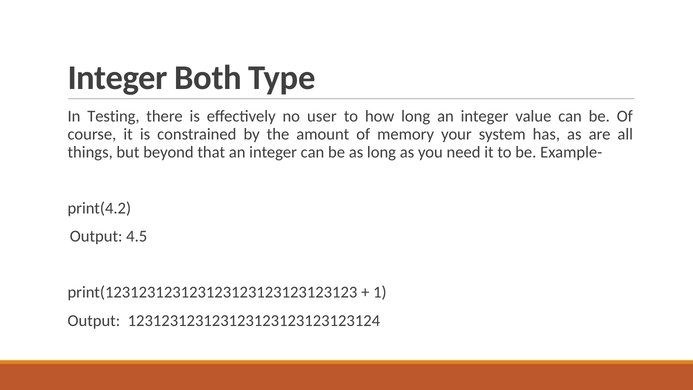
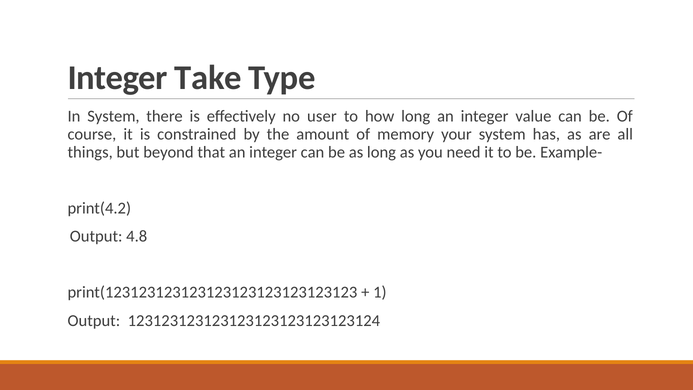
Both: Both -> Take
In Testing: Testing -> System
4.5: 4.5 -> 4.8
